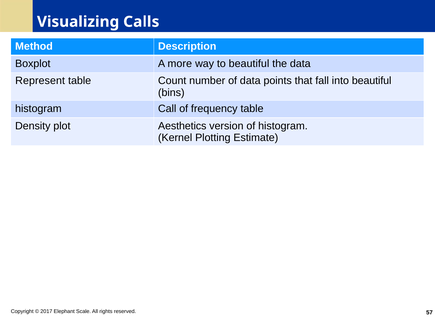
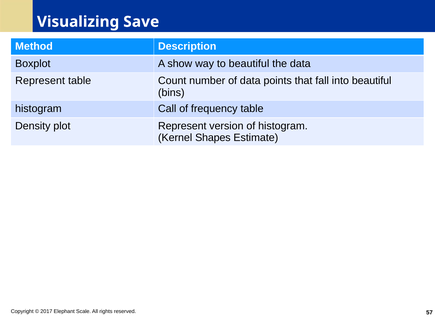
Calls: Calls -> Save
more: more -> show
plot Aesthetics: Aesthetics -> Represent
Plotting: Plotting -> Shapes
